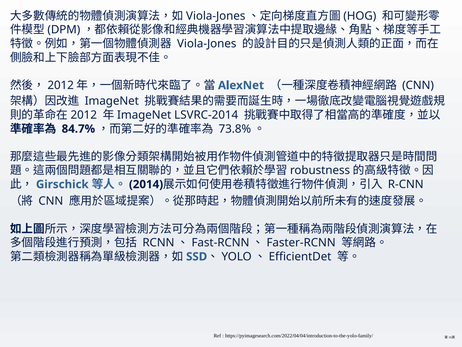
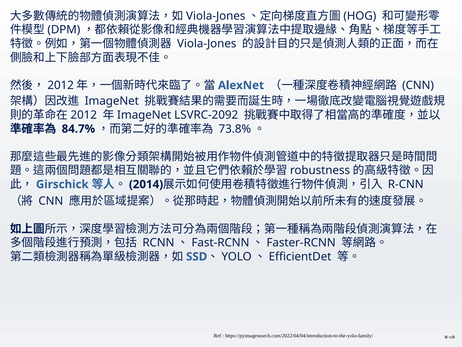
LSVRC-2014: LSVRC-2014 -> LSVRC-2092
